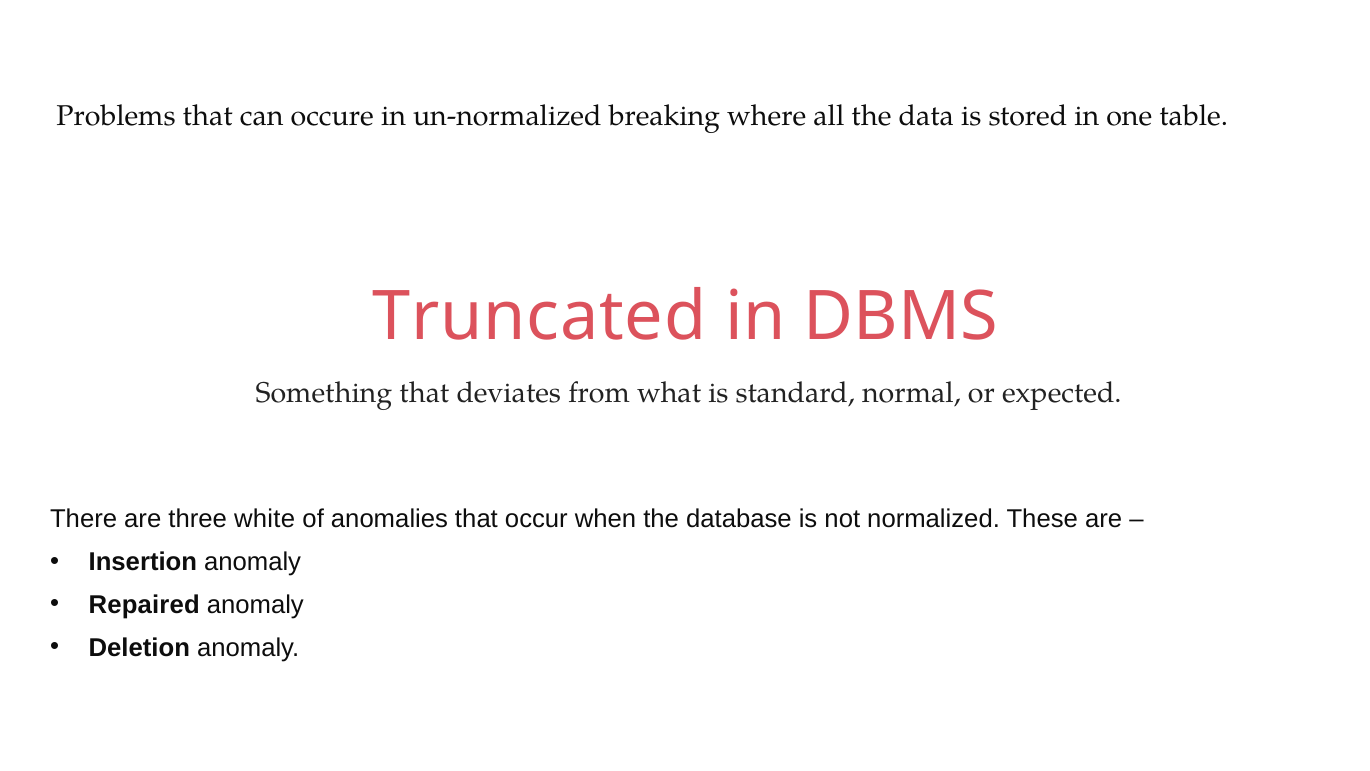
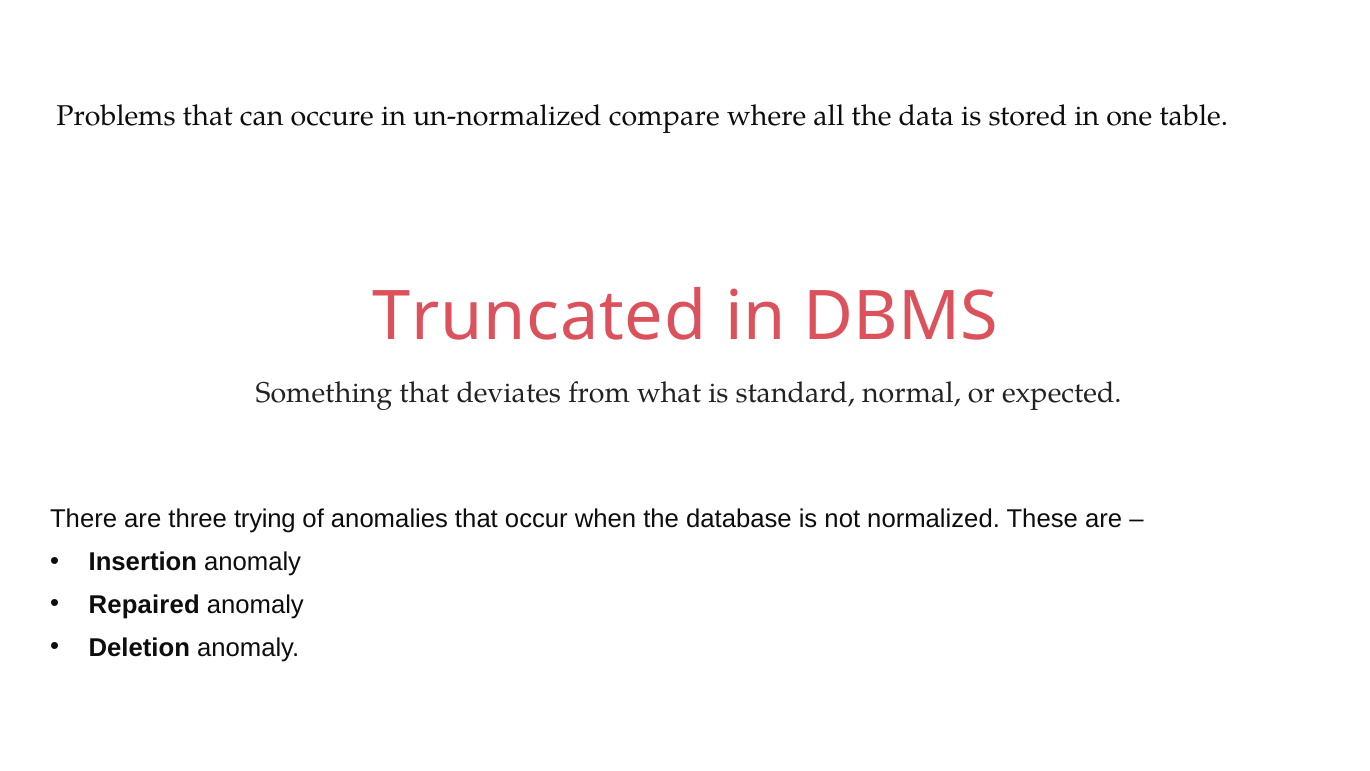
breaking: breaking -> compare
white: white -> trying
